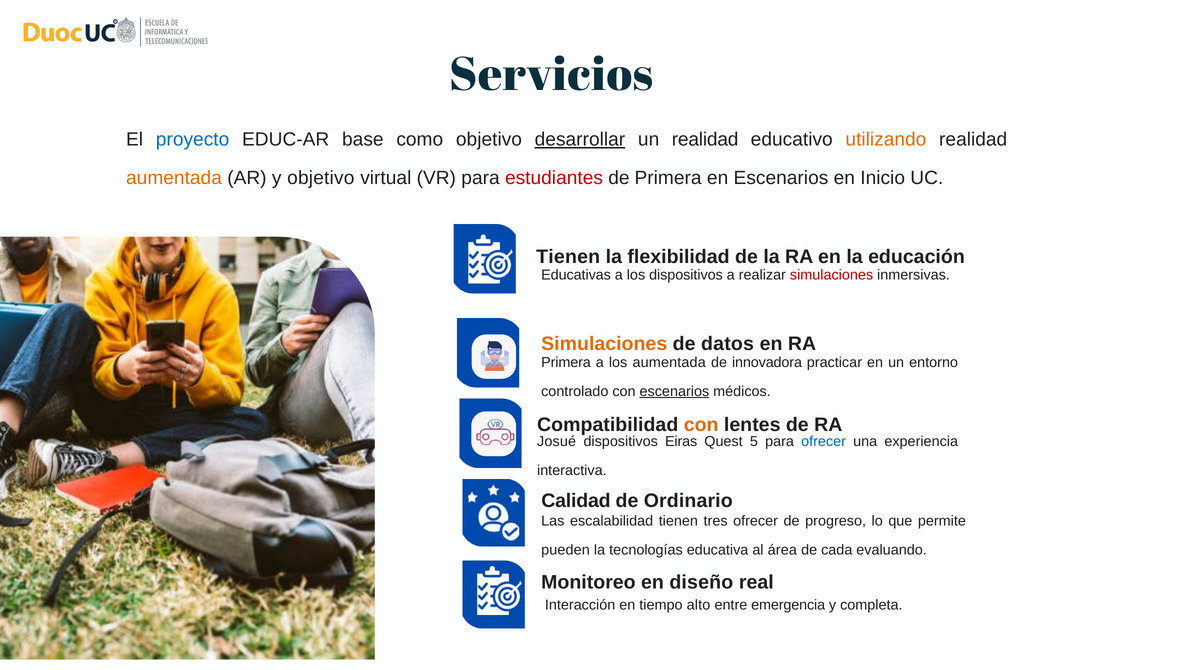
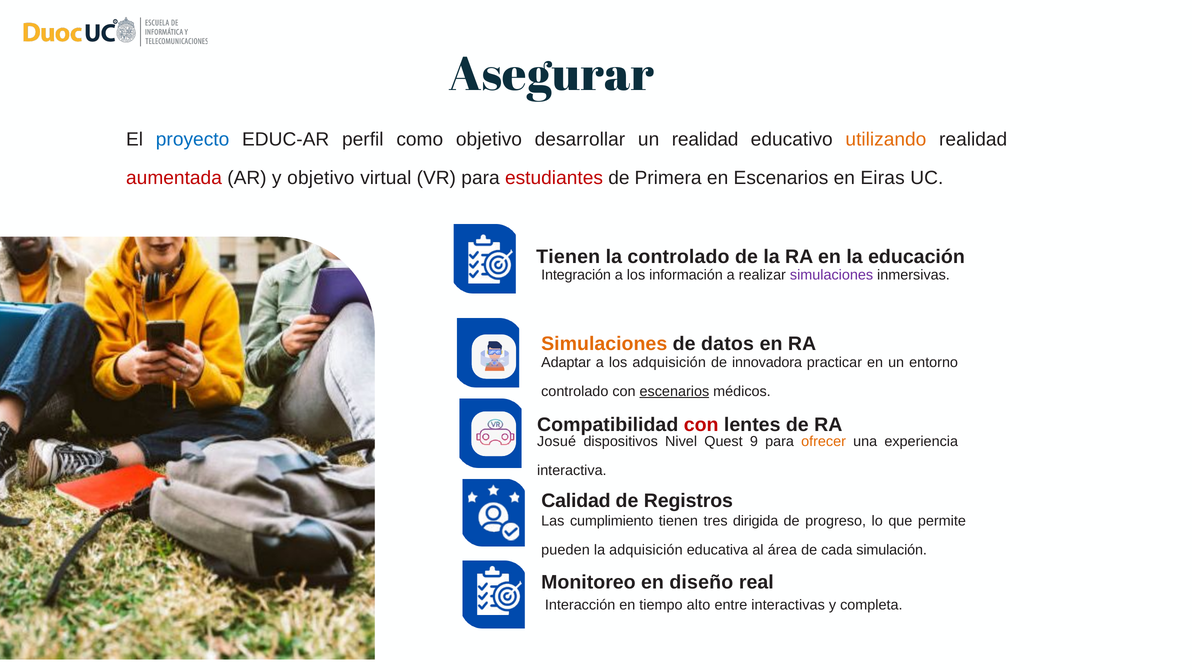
Servicios: Servicios -> Asegurar
base: base -> perfil
desarrollar underline: present -> none
aumentada at (174, 178) colour: orange -> red
Inicio: Inicio -> Eiras
la flexibilidad: flexibilidad -> controlado
Educativas: Educativas -> Integración
los dispositivos: dispositivos -> información
simulaciones at (832, 275) colour: red -> purple
Primera at (566, 363): Primera -> Adaptar
los aumentada: aumentada -> adquisición
con at (701, 425) colour: orange -> red
Eiras: Eiras -> Nivel
5: 5 -> 9
ofrecer at (824, 442) colour: blue -> orange
Ordinario: Ordinario -> Registros
escalabilidad: escalabilidad -> cumplimiento
tres ofrecer: ofrecer -> dirigida
la tecnologías: tecnologías -> adquisición
evaluando: evaluando -> simulación
emergencia: emergencia -> interactivas
